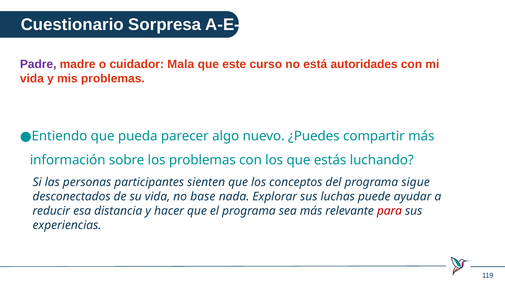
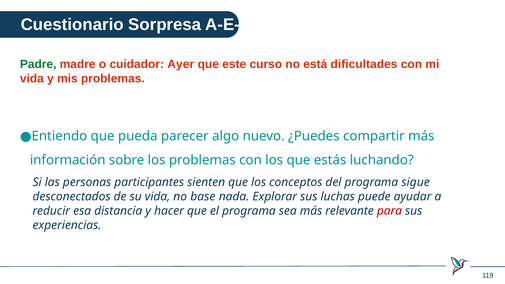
Padre colour: purple -> green
Mala: Mala -> Ayer
autoridades: autoridades -> dificultades
